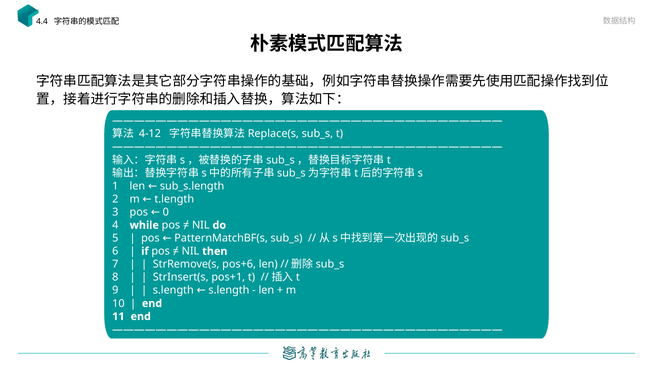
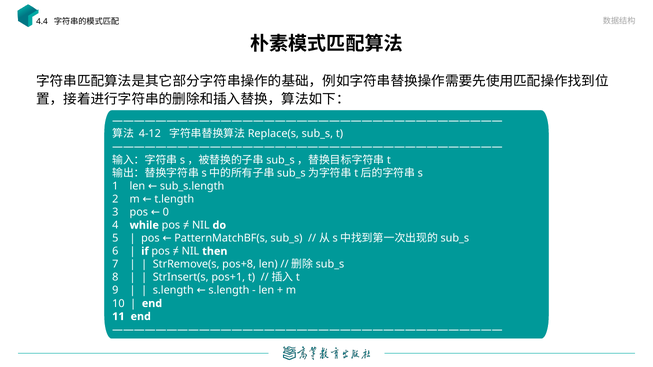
pos+6: pos+6 -> pos+8
